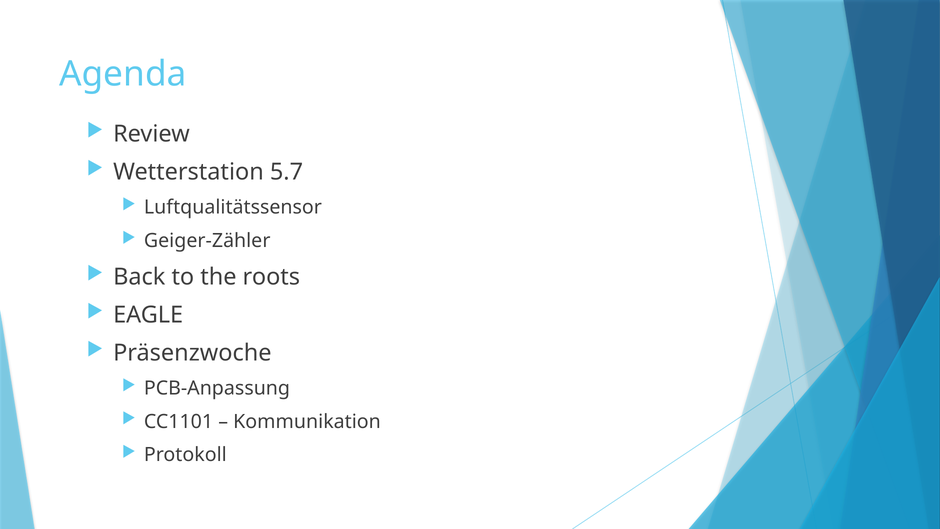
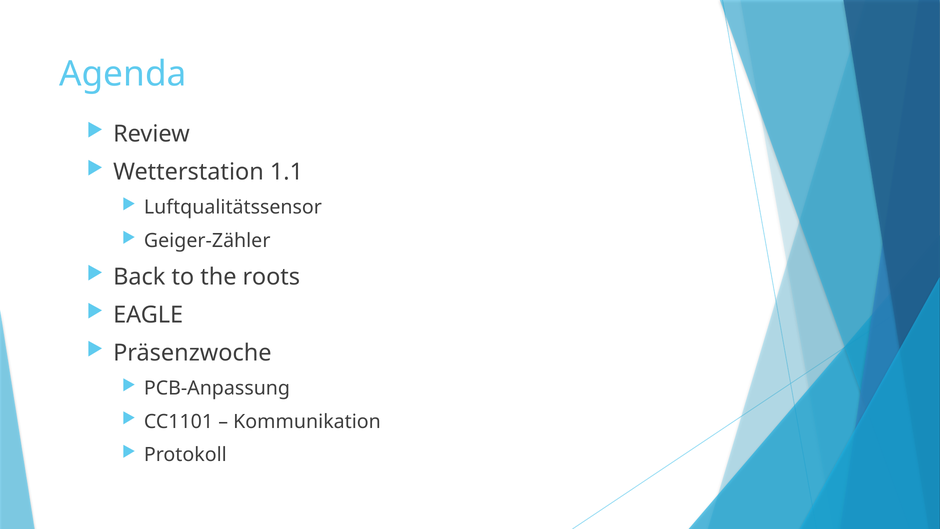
5.7: 5.7 -> 1.1
